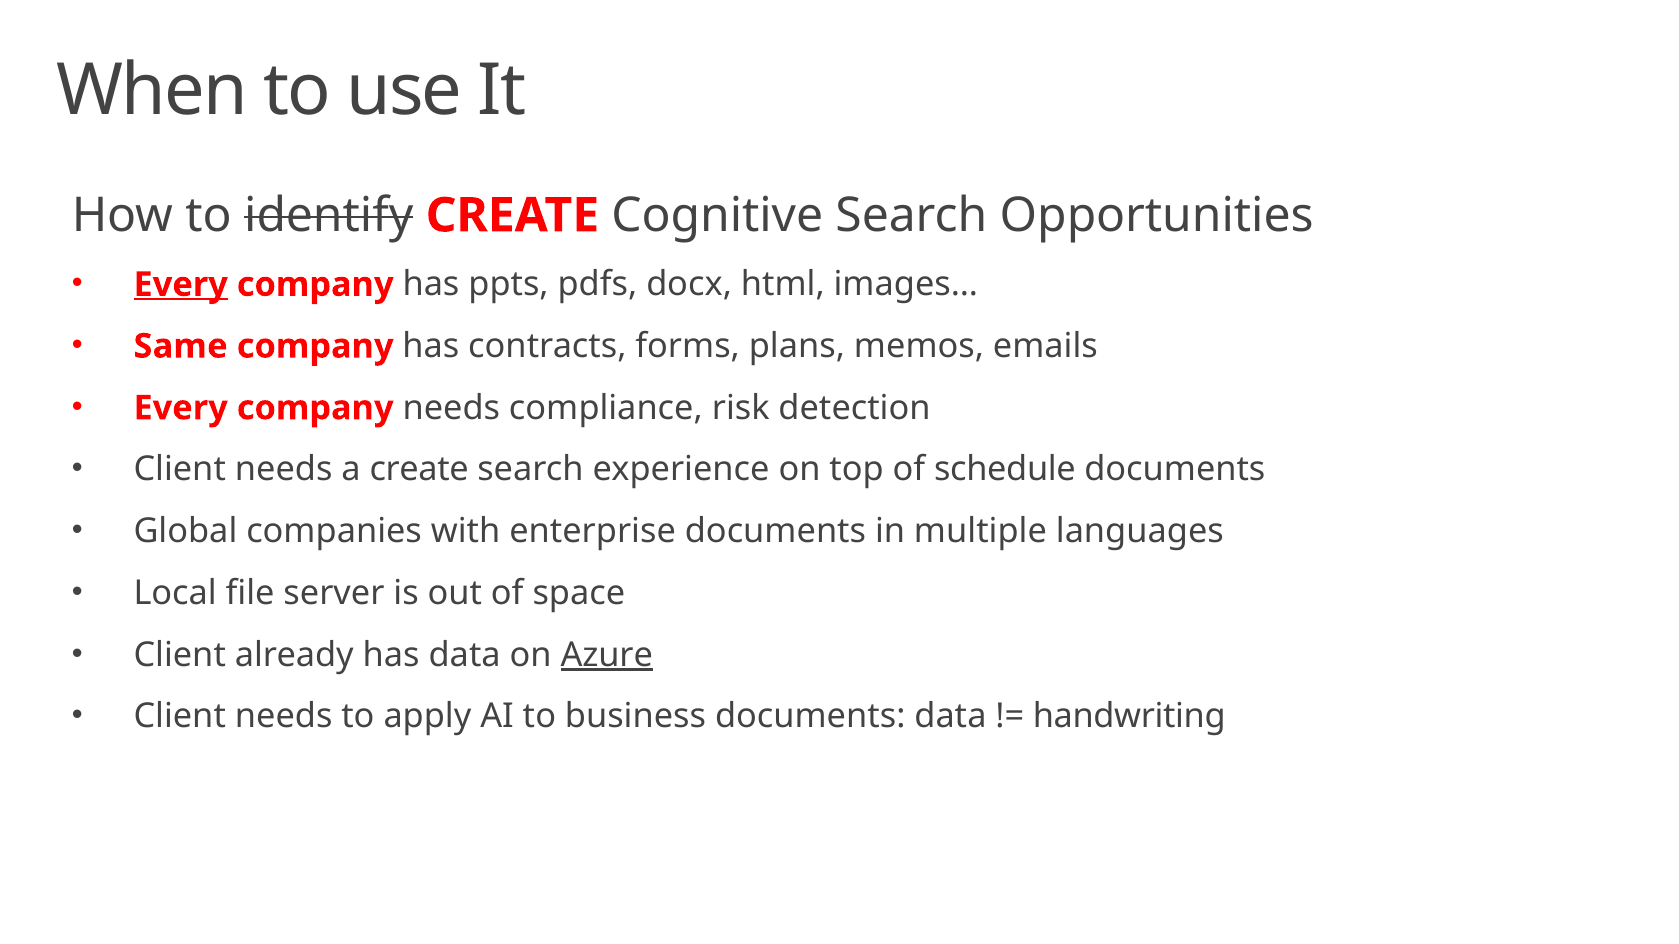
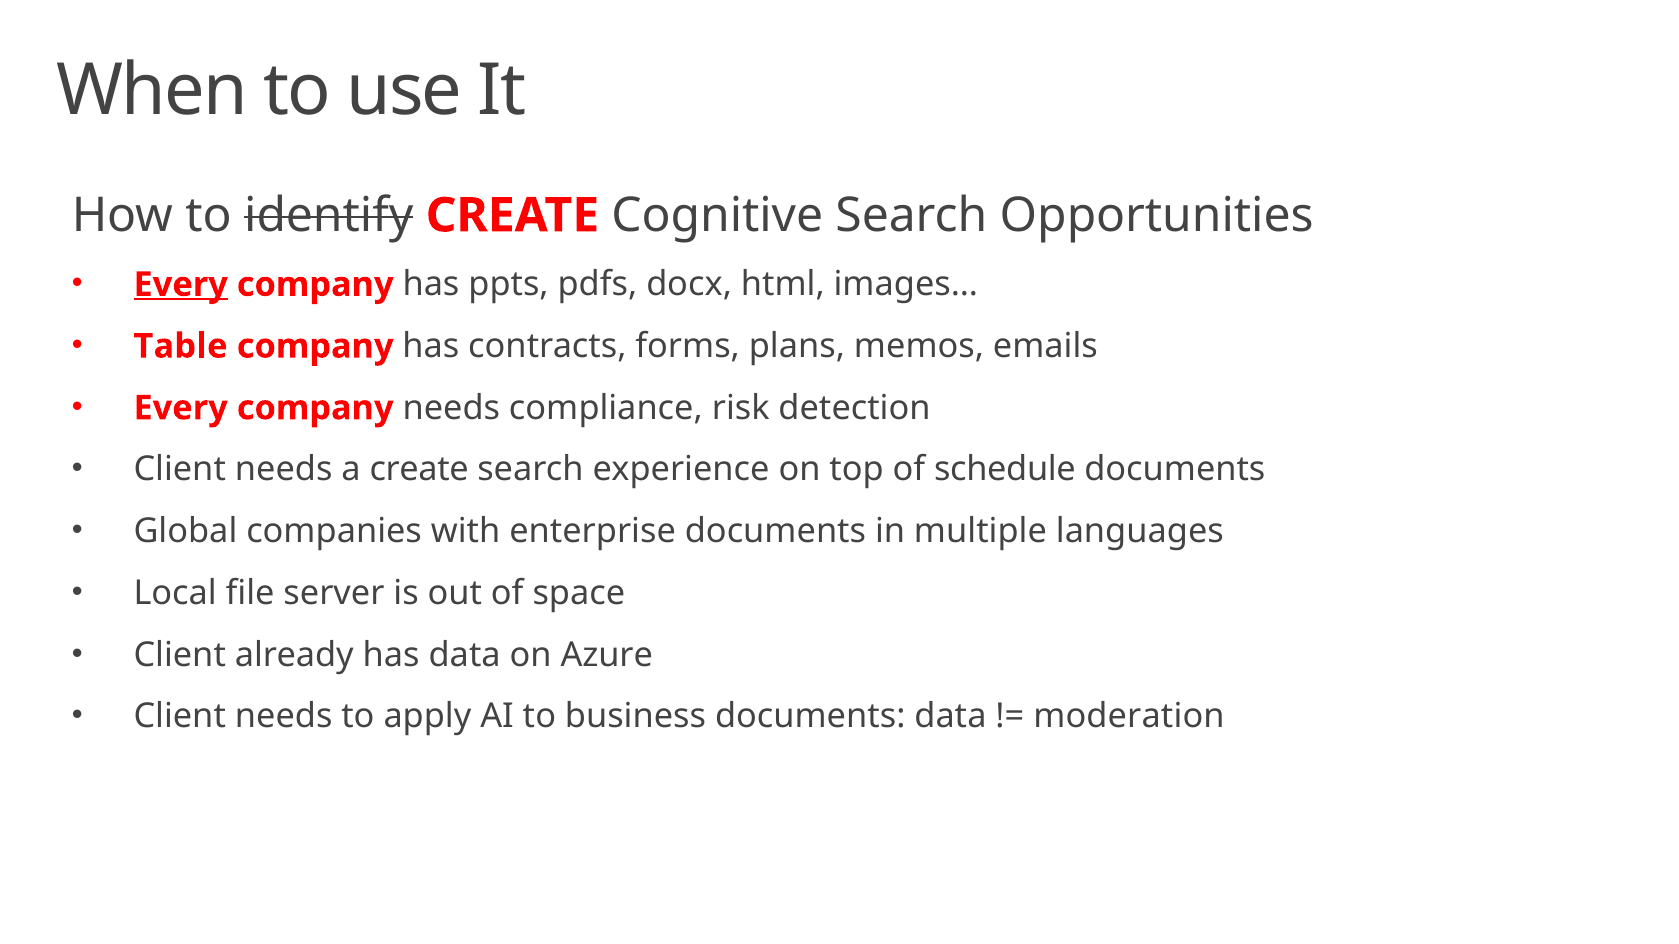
Same: Same -> Table
Azure underline: present -> none
handwriting: handwriting -> moderation
